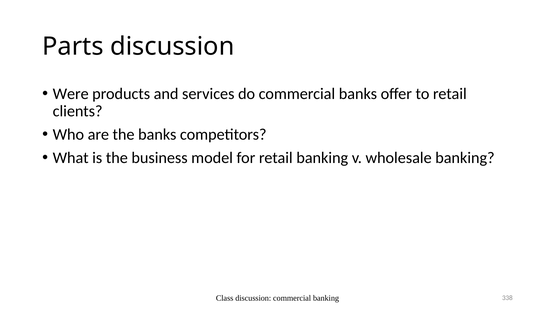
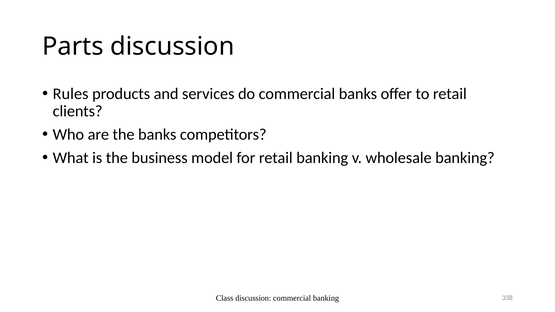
Were: Were -> Rules
